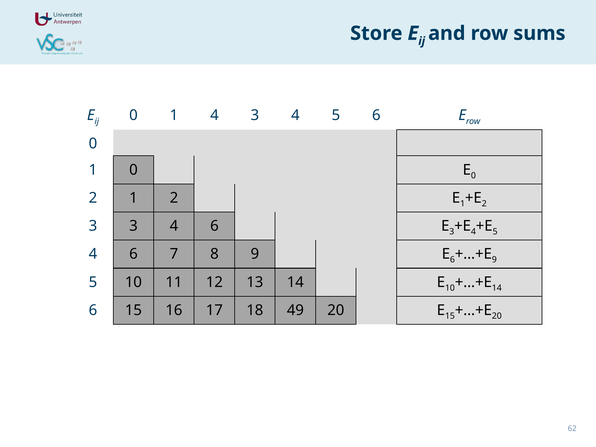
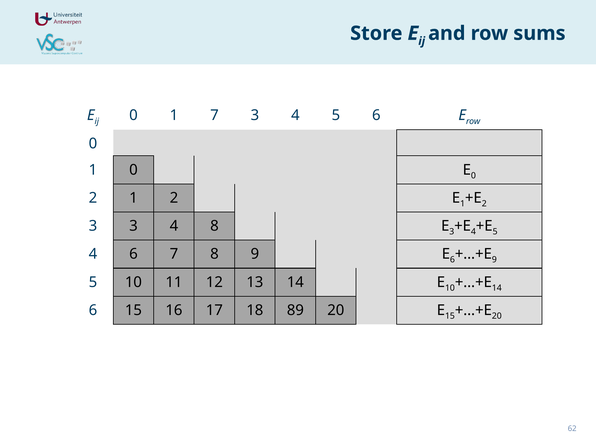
1 4: 4 -> 7
3 4 6: 6 -> 8
49: 49 -> 89
